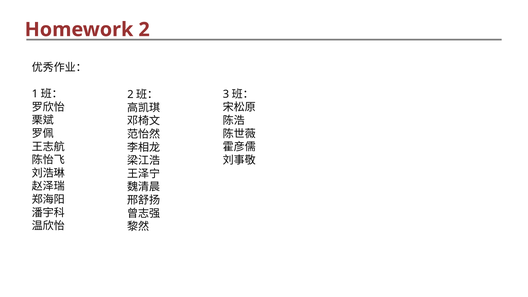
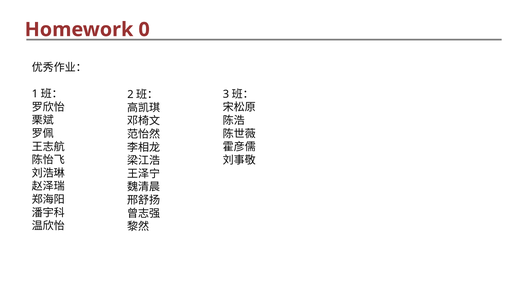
Homework 2: 2 -> 0
